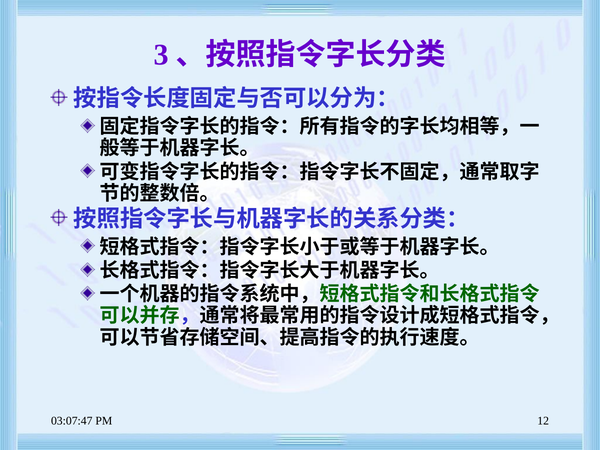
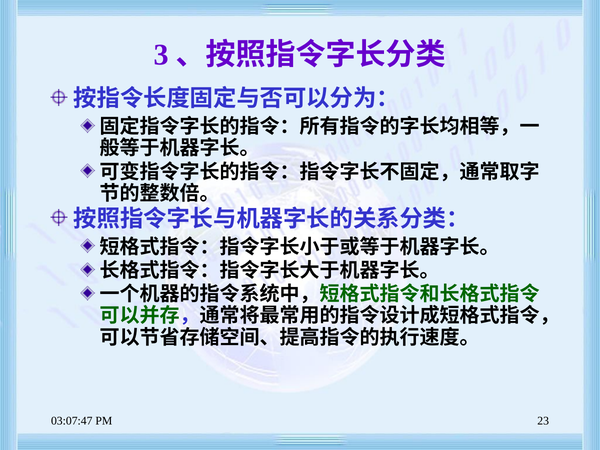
12: 12 -> 23
